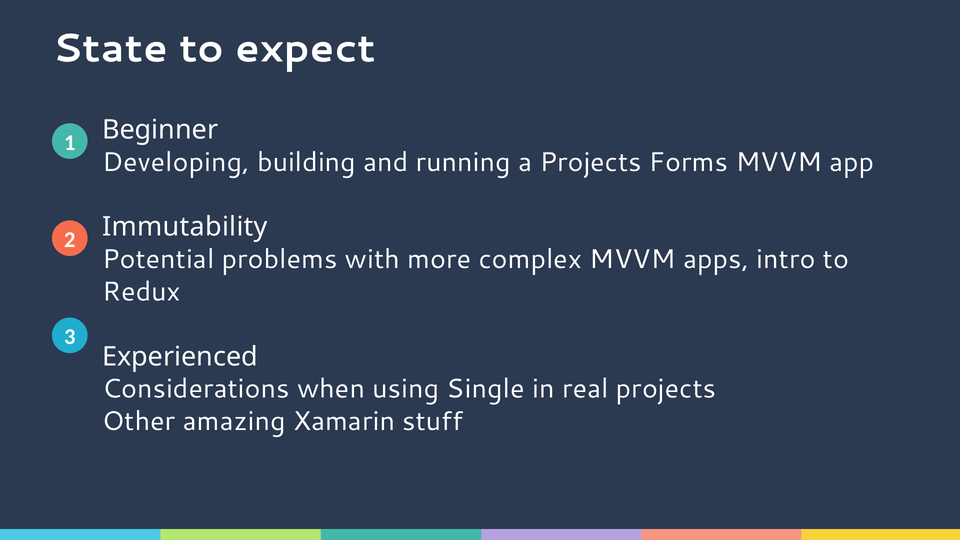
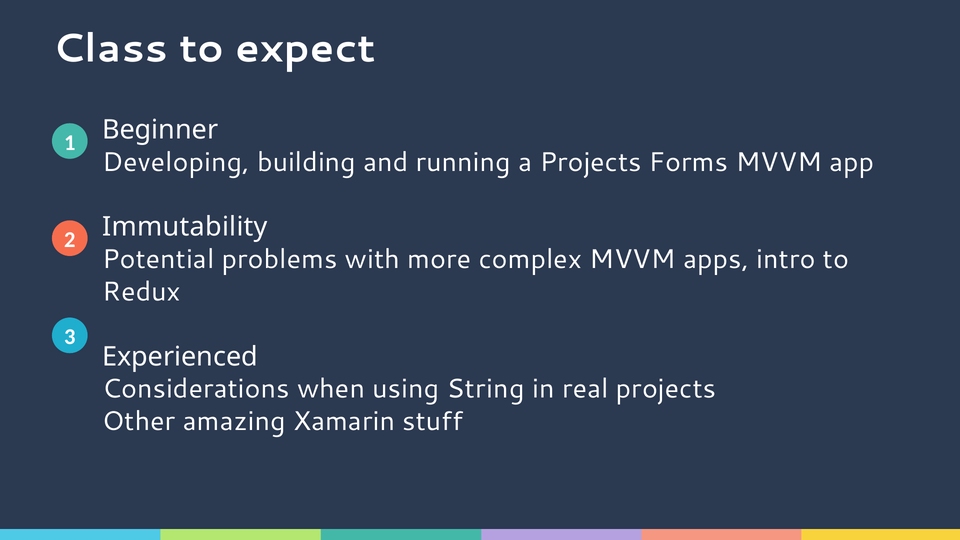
State: State -> Class
Single: Single -> String
